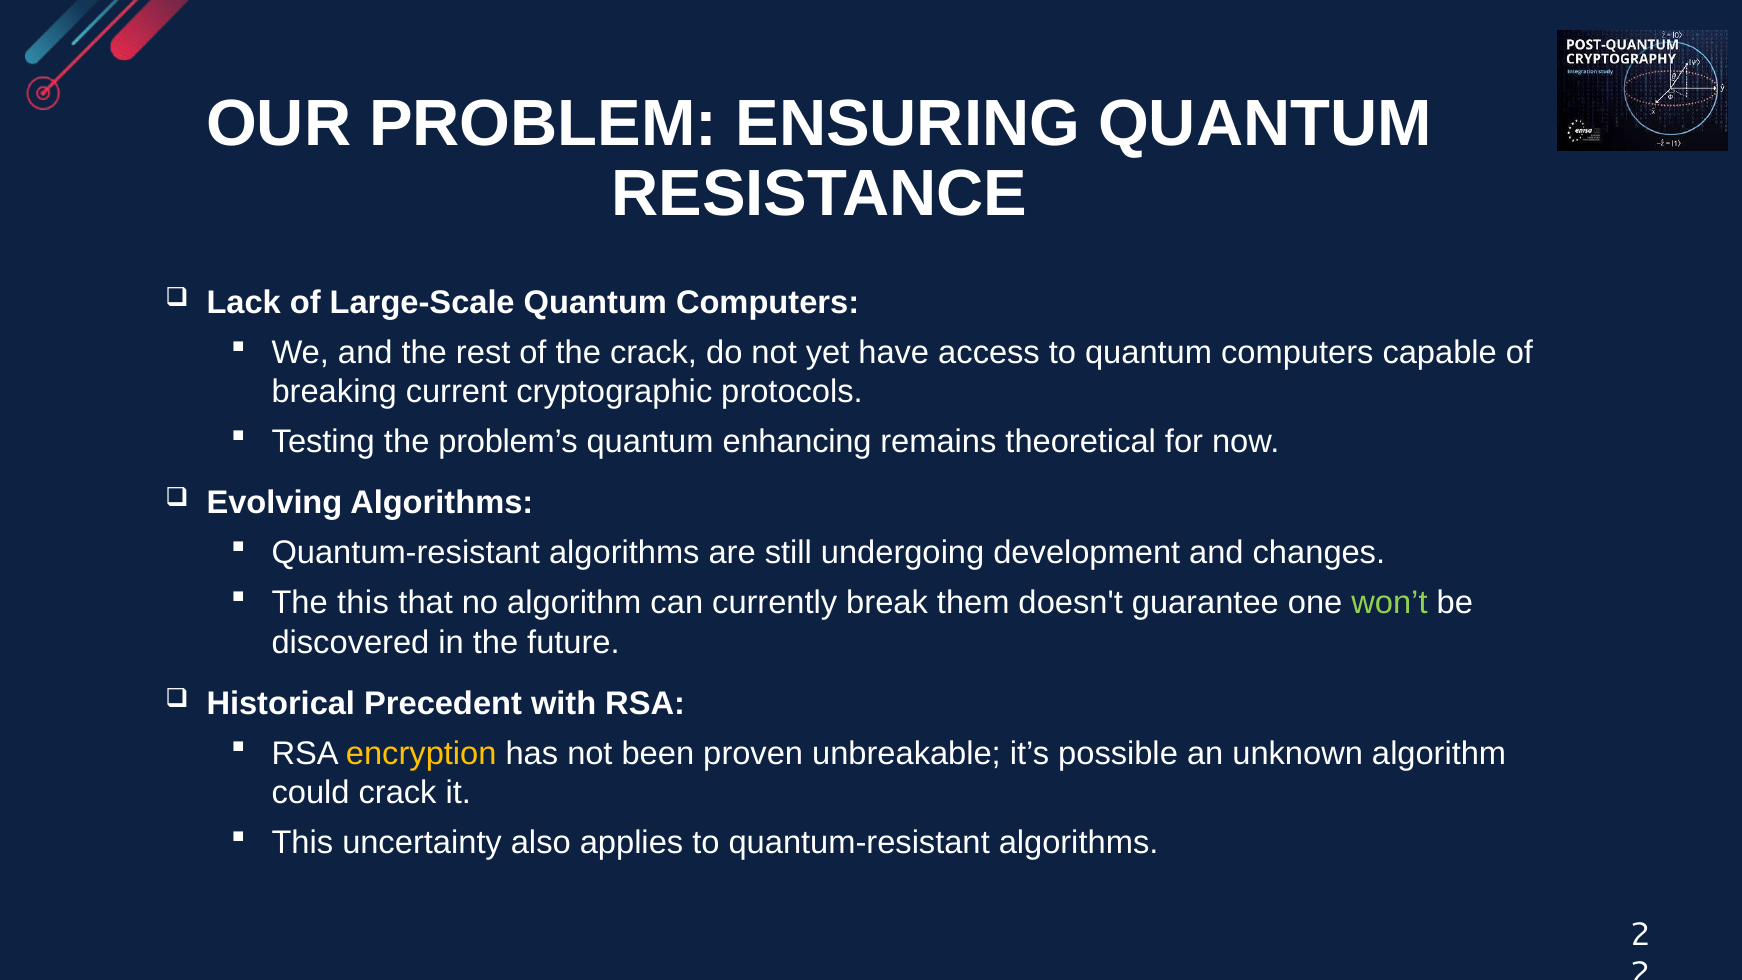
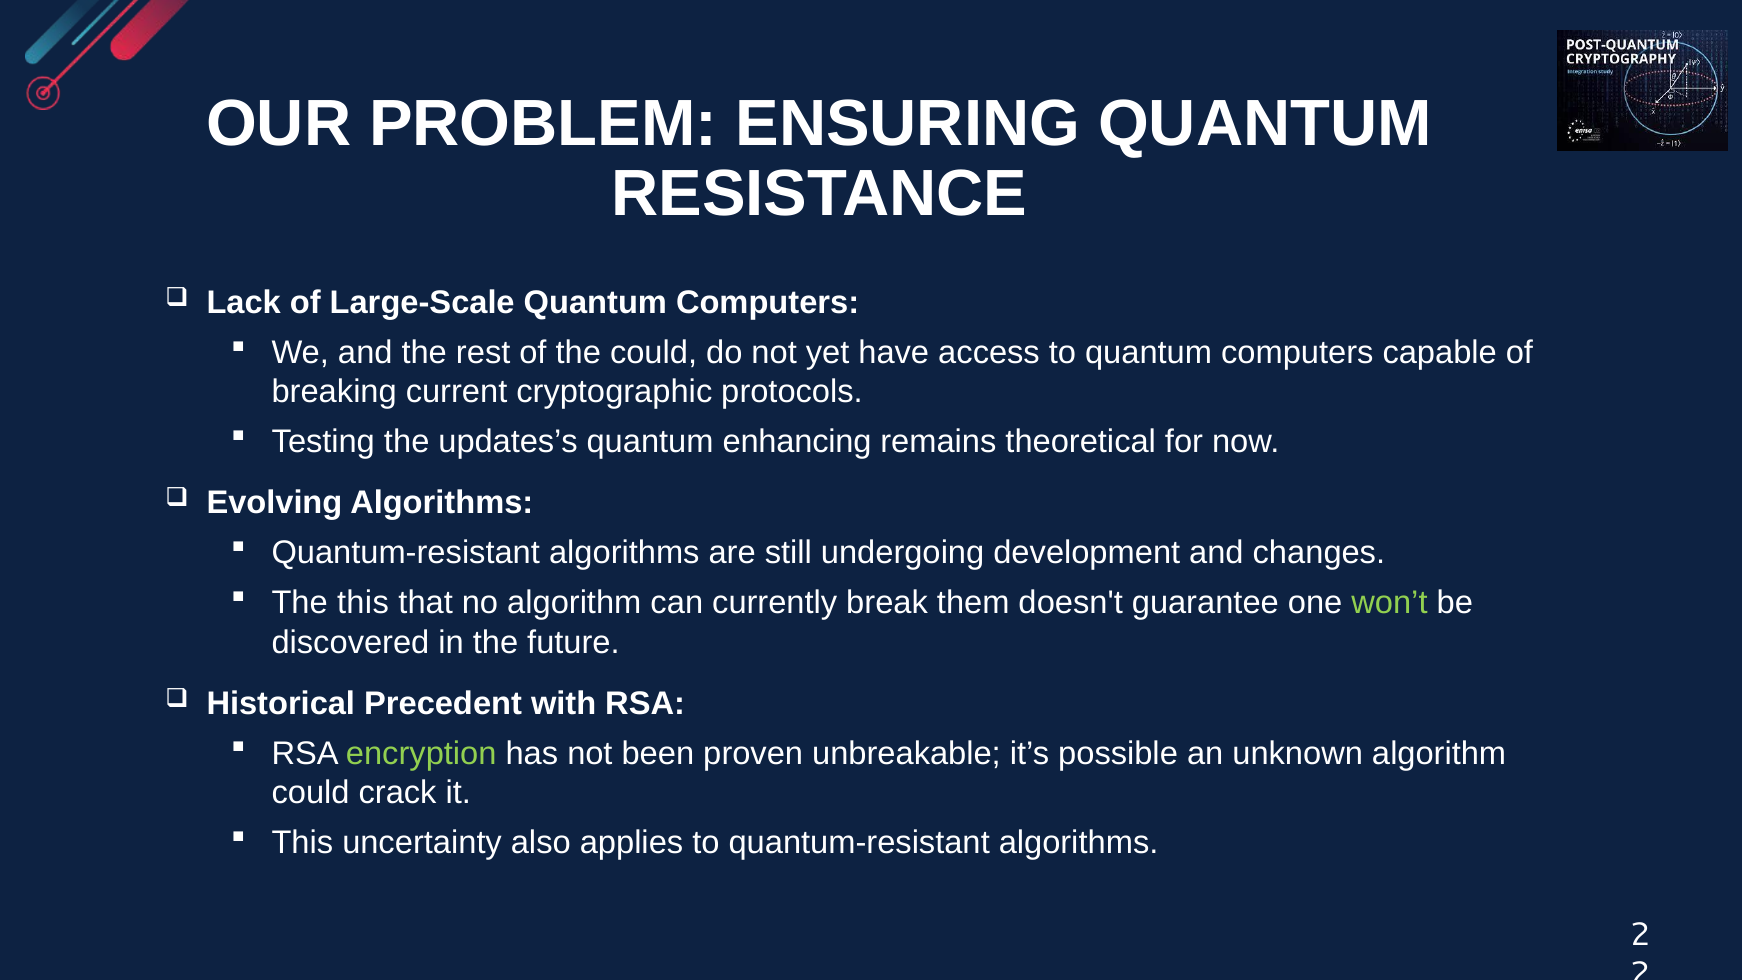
the crack: crack -> could
problem’s: problem’s -> updates’s
encryption colour: yellow -> light green
